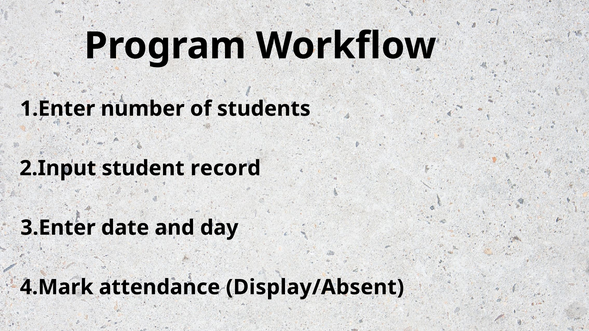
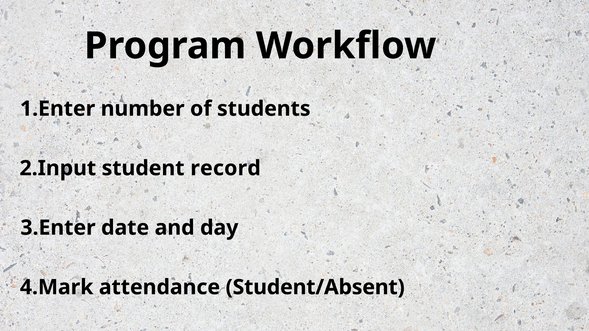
Display/Absent: Display/Absent -> Student/Absent
